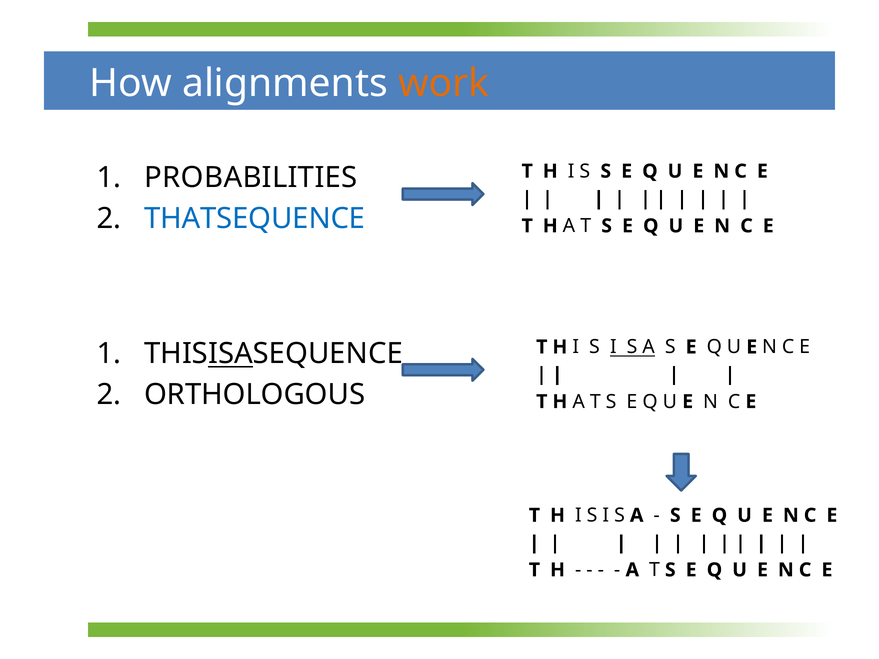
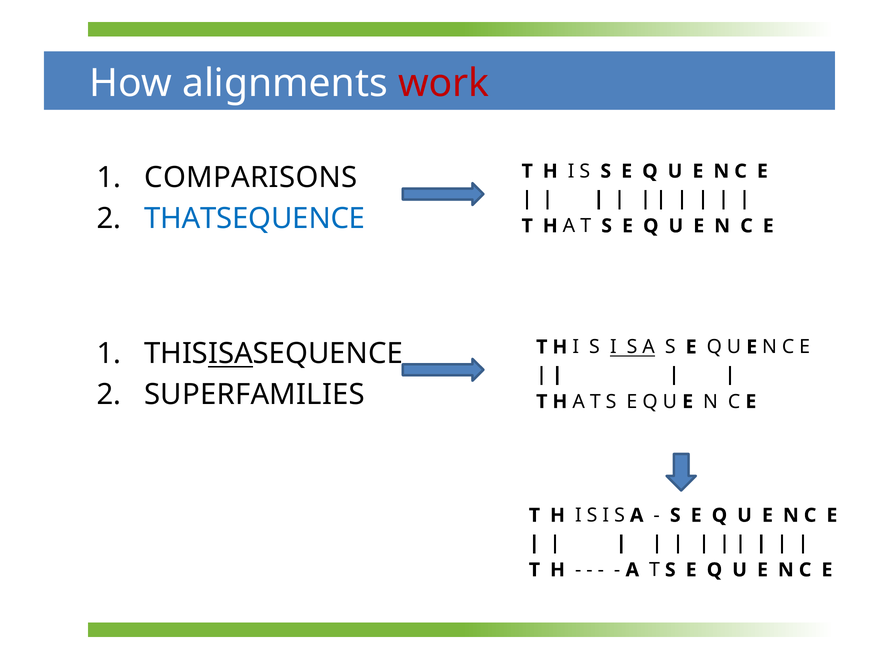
work colour: orange -> red
PROBABILITIES: PROBABILITIES -> COMPARISONS
ORTHOLOGOUS: ORTHOLOGOUS -> SUPERFAMILIES
